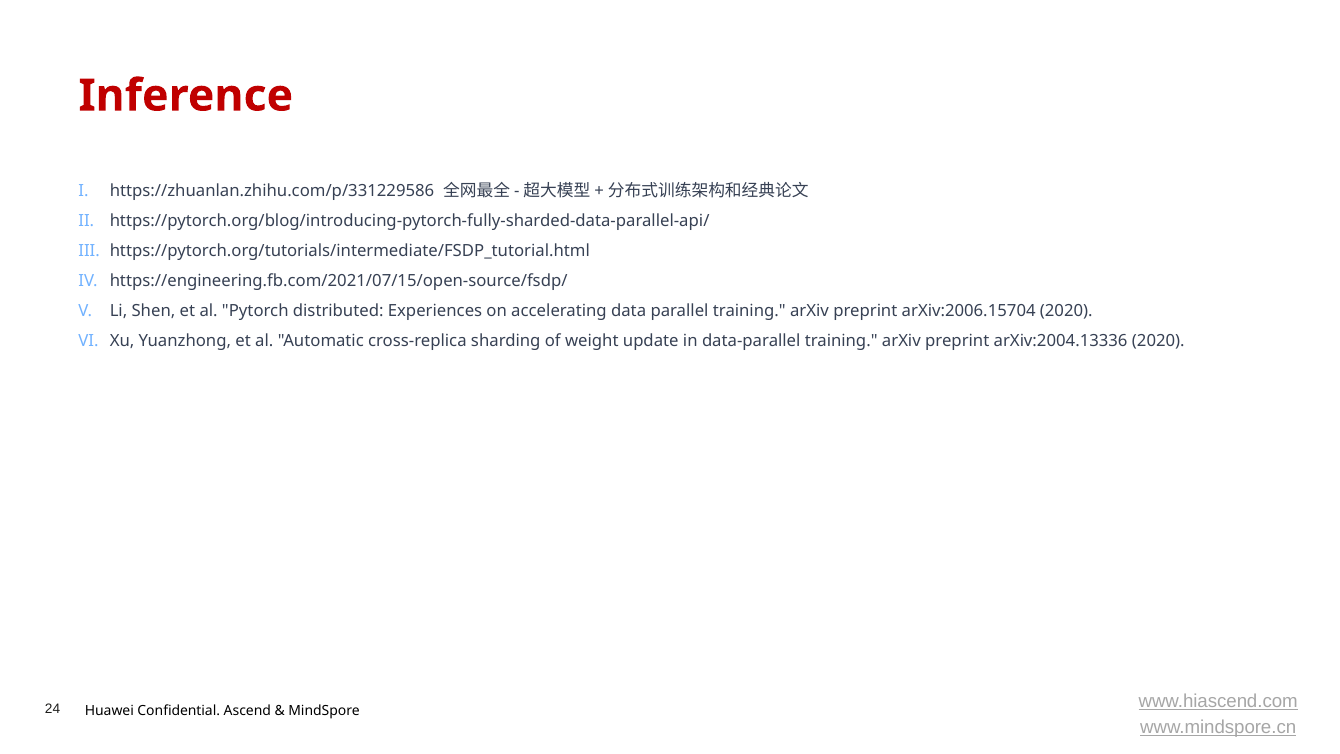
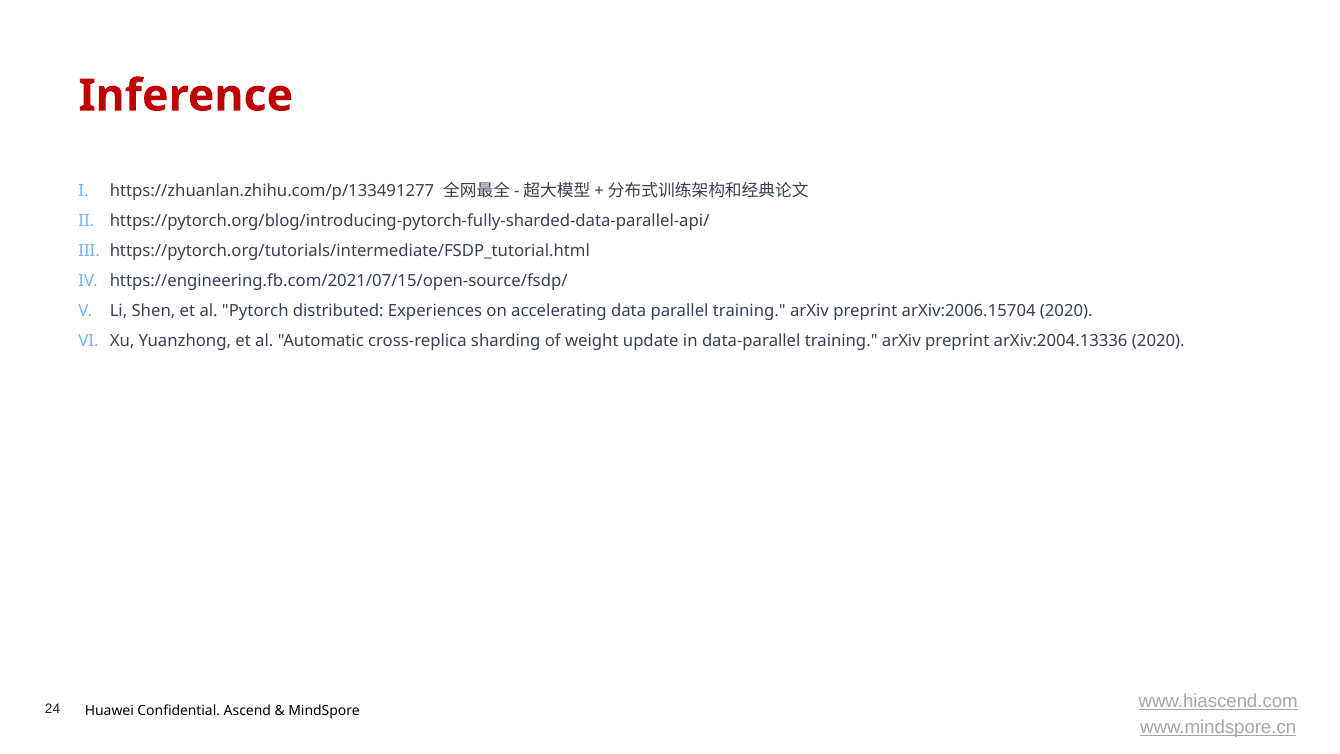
https://zhuanlan.zhihu.com/p/331229586: https://zhuanlan.zhihu.com/p/331229586 -> https://zhuanlan.zhihu.com/p/133491277
